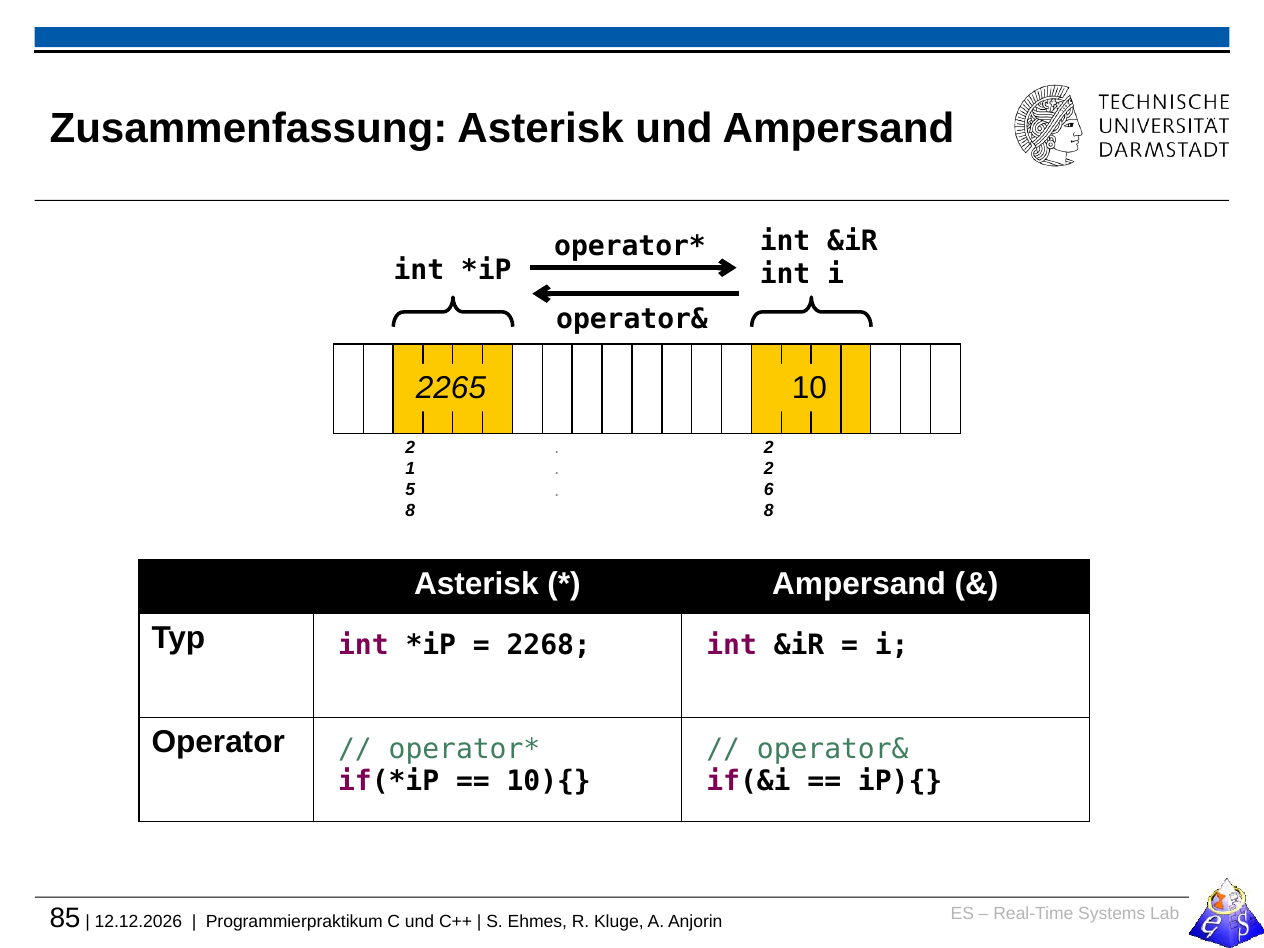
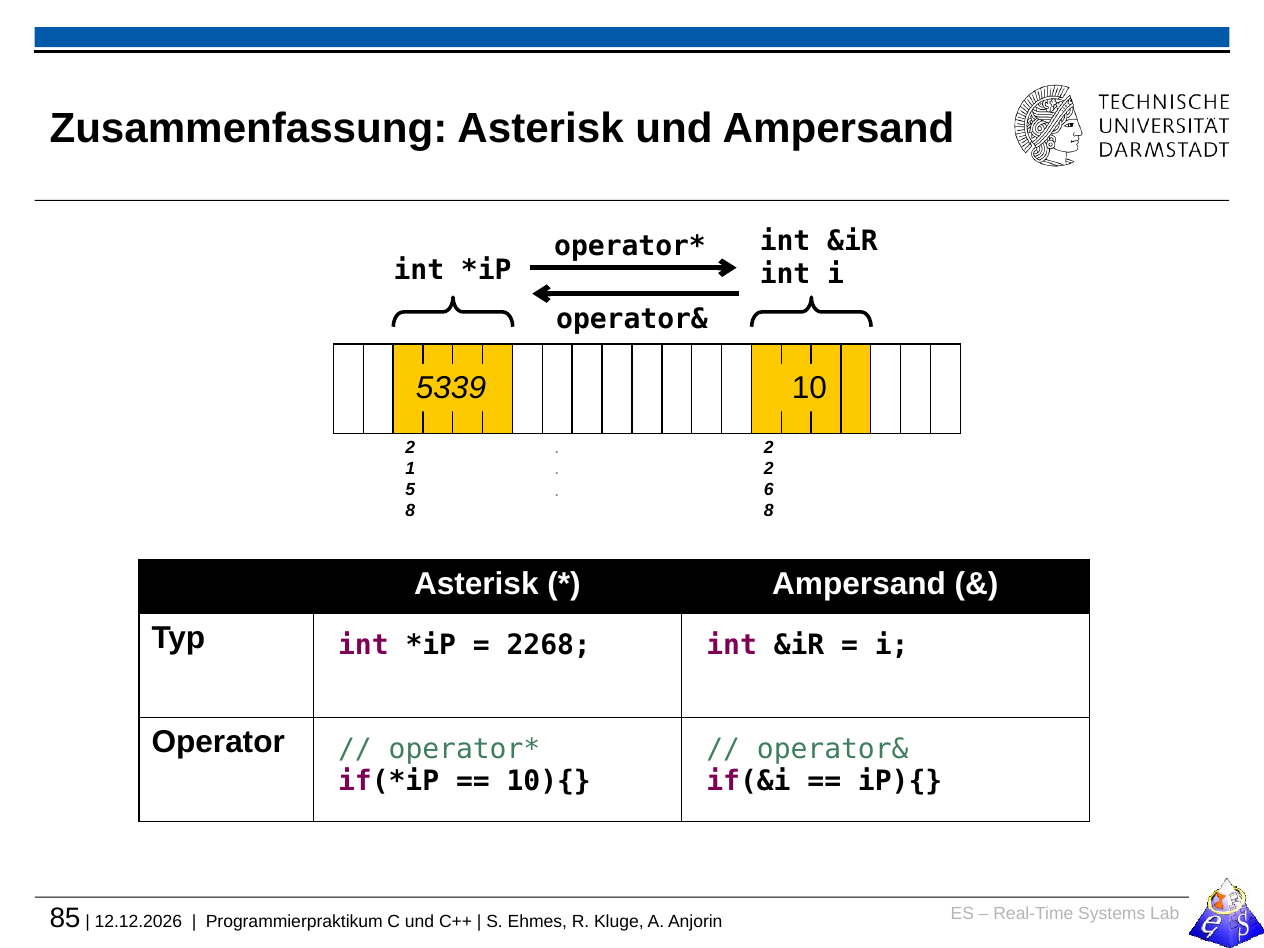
2265: 2265 -> 5339
